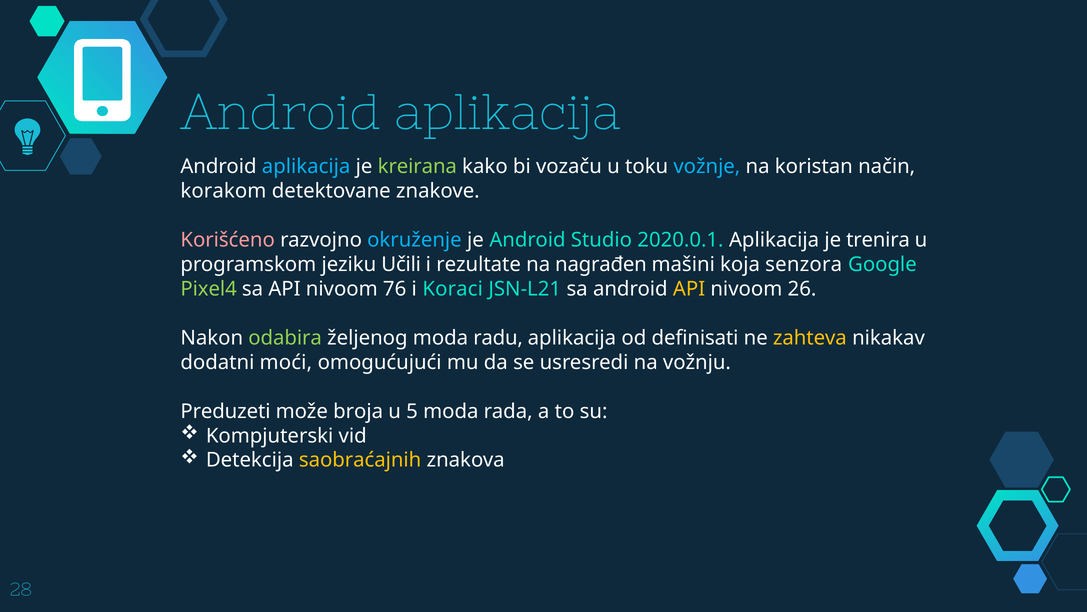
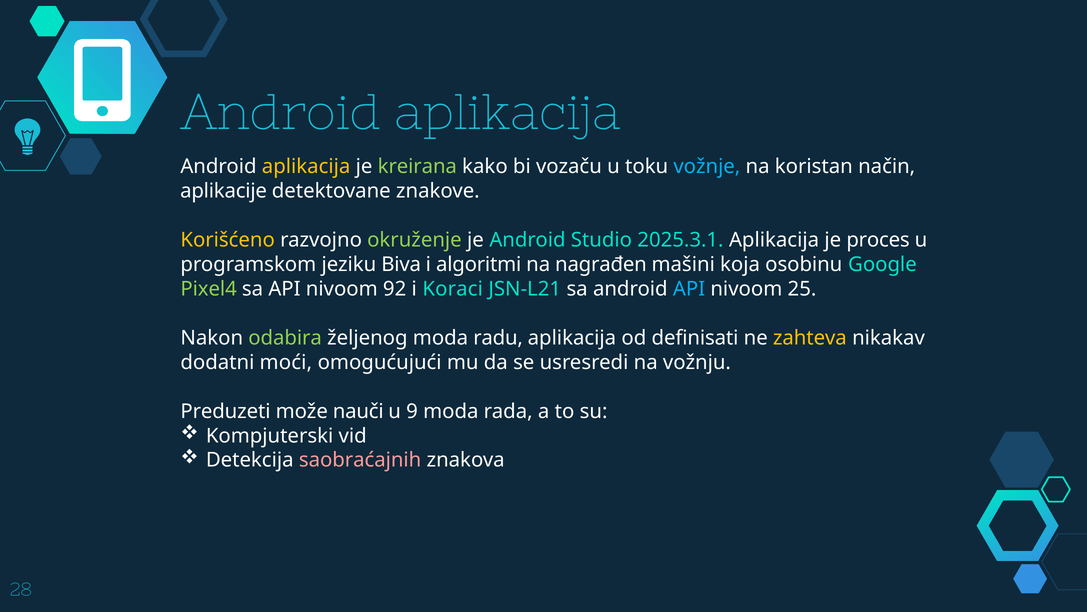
aplikacija at (306, 166) colour: light blue -> yellow
korakom: korakom -> aplikacije
Korišćeno colour: pink -> yellow
okruženje colour: light blue -> light green
2020.0.1: 2020.0.1 -> 2025.3.1
trenira: trenira -> proces
Učili: Učili -> Biva
rezultate: rezultate -> algoritmi
senzora: senzora -> osobinu
76: 76 -> 92
API at (689, 289) colour: yellow -> light blue
26: 26 -> 25
broja: broja -> nauči
5: 5 -> 9
saobraćajnih colour: yellow -> pink
